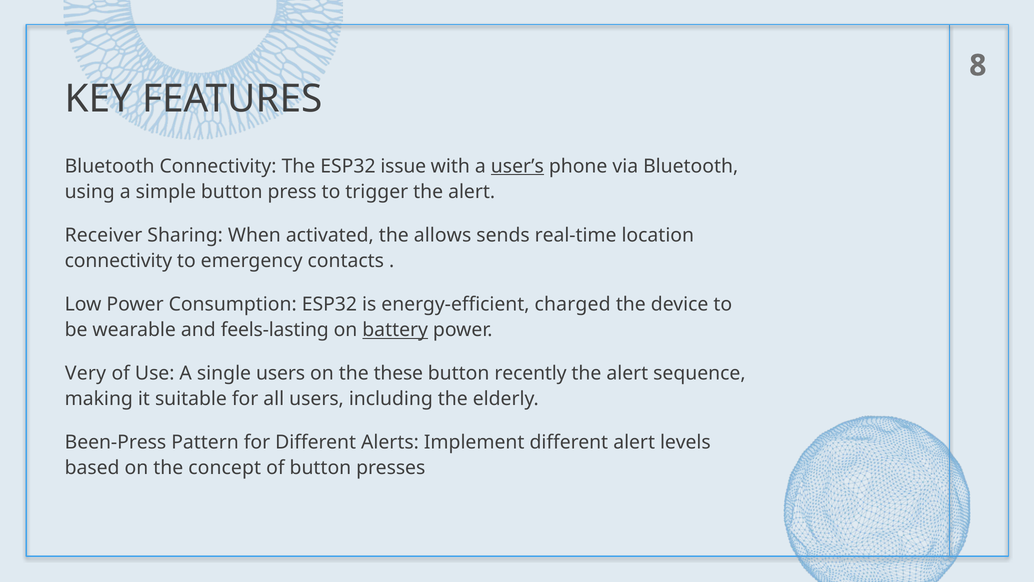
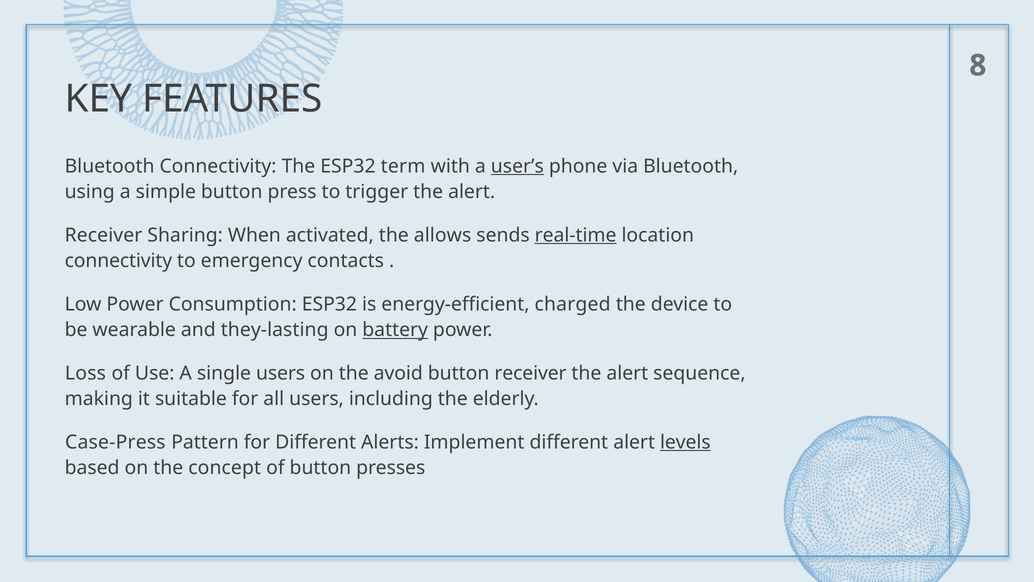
issue: issue -> term
real-time underline: none -> present
feels-lasting: feels-lasting -> they-lasting
Very: Very -> Loss
these: these -> avoid
button recently: recently -> receiver
Been-Press: Been-Press -> Case-Press
levels underline: none -> present
